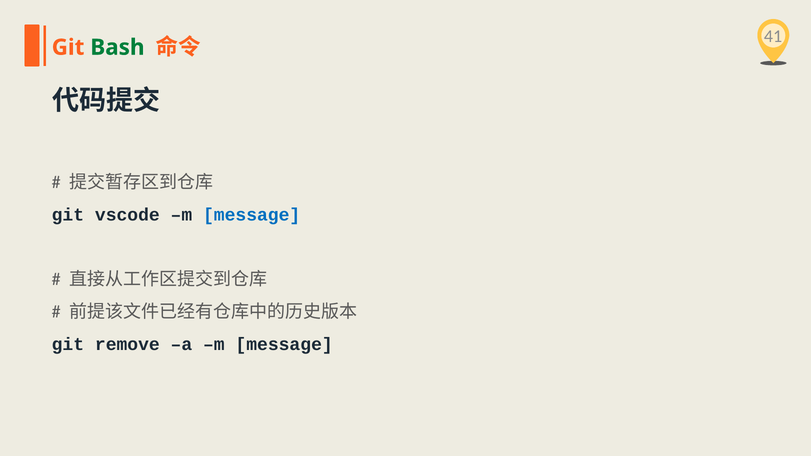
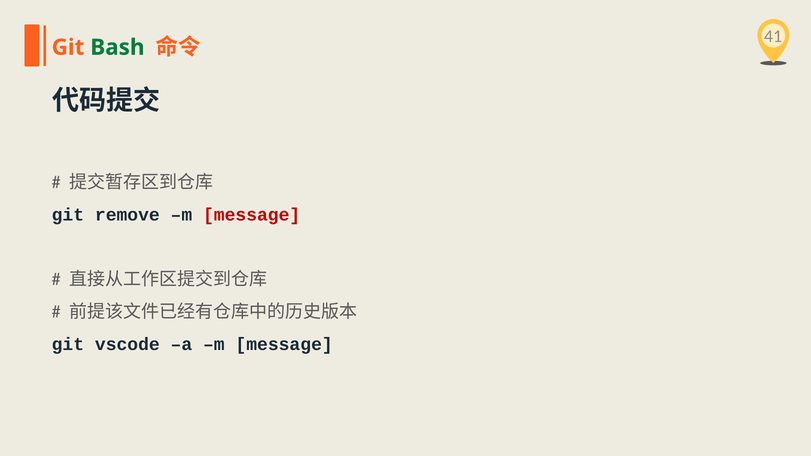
vscode: vscode -> remove
message at (252, 215) colour: blue -> red
remove: remove -> vscode
